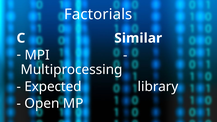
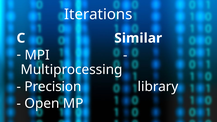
Factorials: Factorials -> Iterations
Expected: Expected -> Precision
